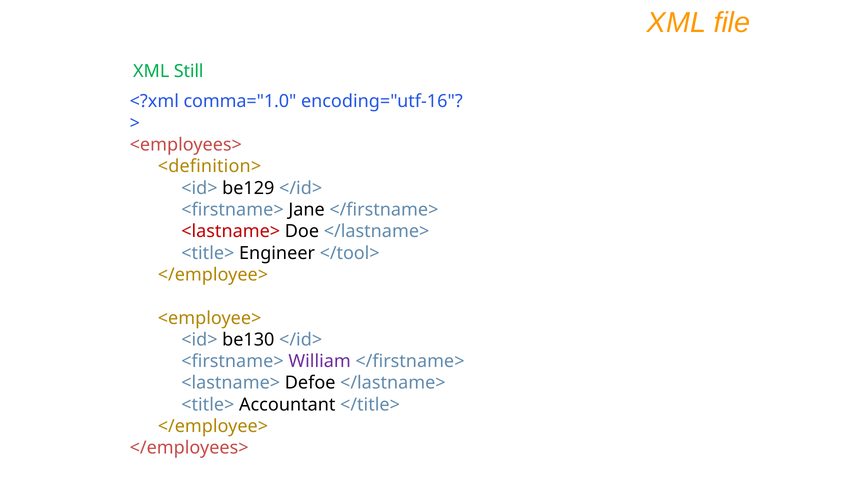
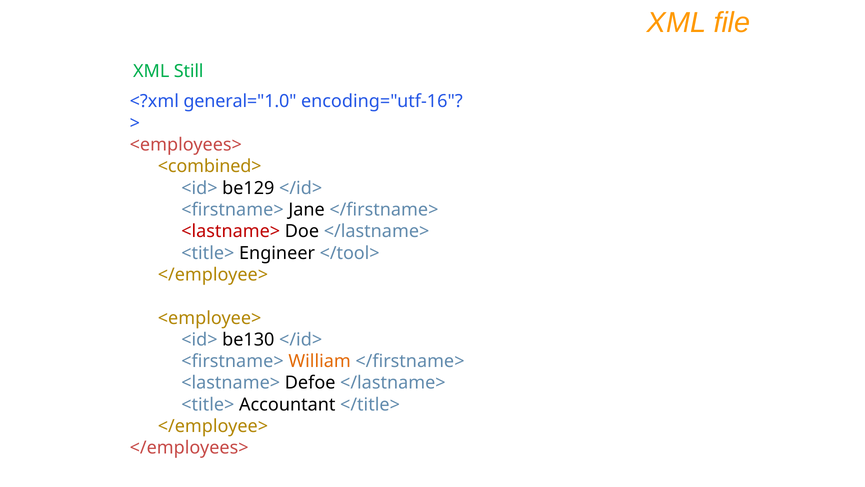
comma="1.0: comma="1.0 -> general="1.0
<definition>: <definition> -> <combined>
William colour: purple -> orange
